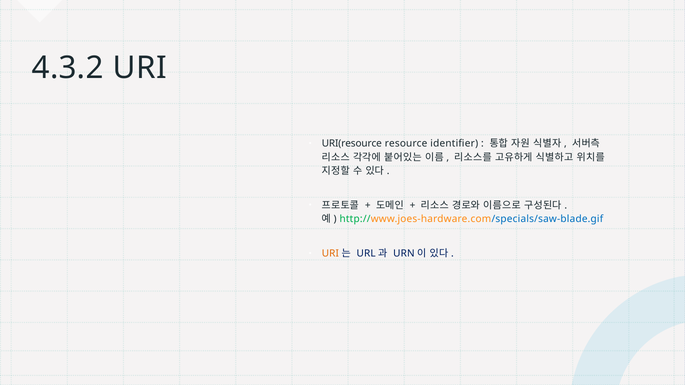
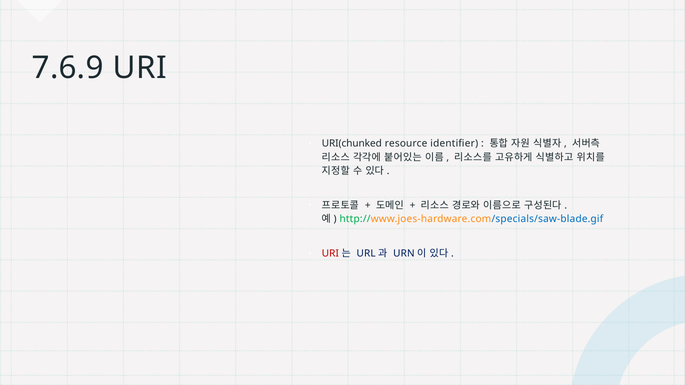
4.3.2: 4.3.2 -> 7.6.9
URI(resource: URI(resource -> URI(chunked
URI at (330, 254) colour: orange -> red
